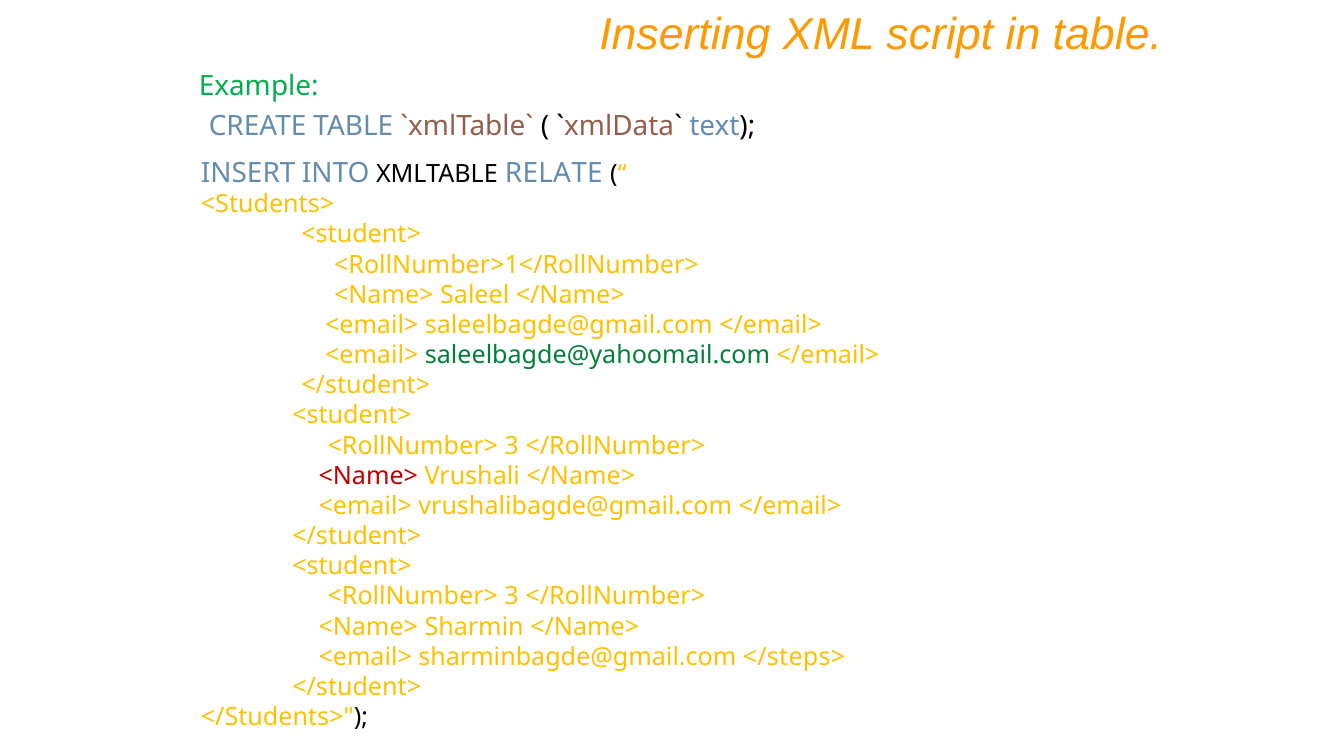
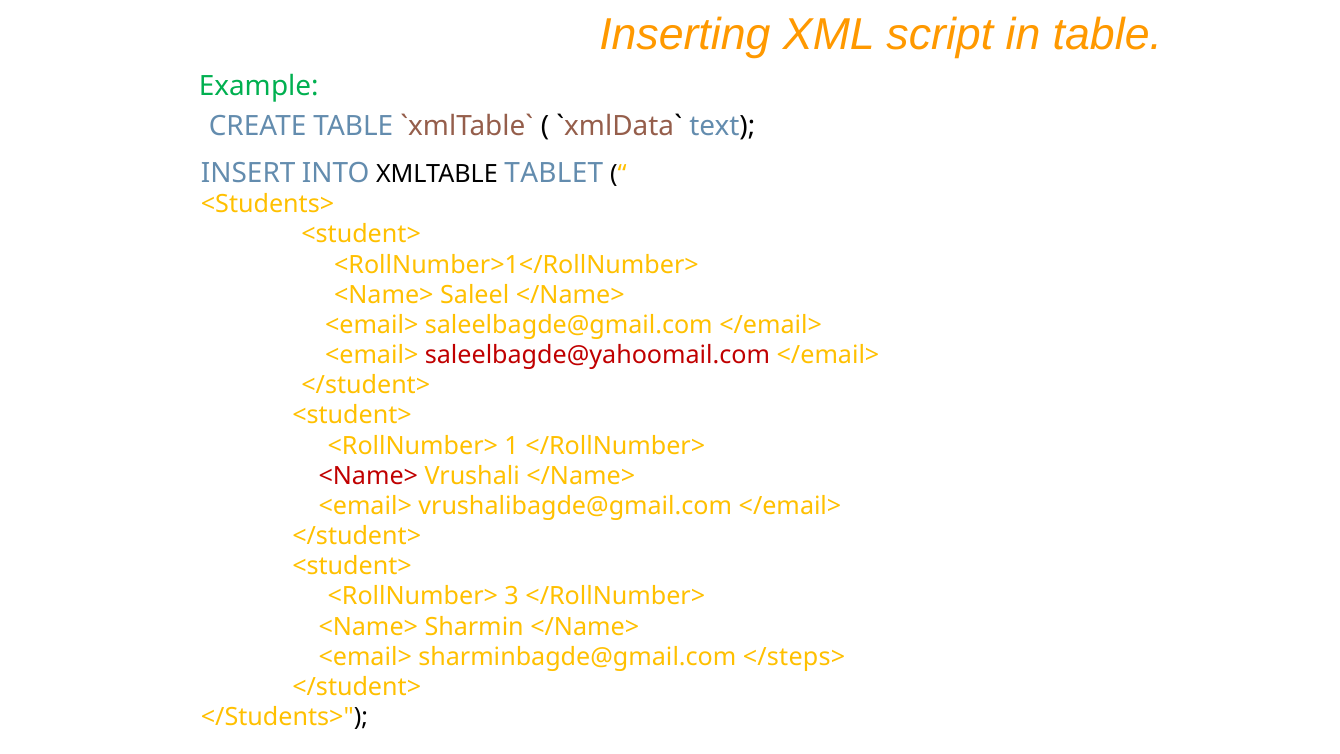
RELATE: RELATE -> TABLET
saleelbagde@yahoomail.com colour: green -> red
3 at (512, 446): 3 -> 1
